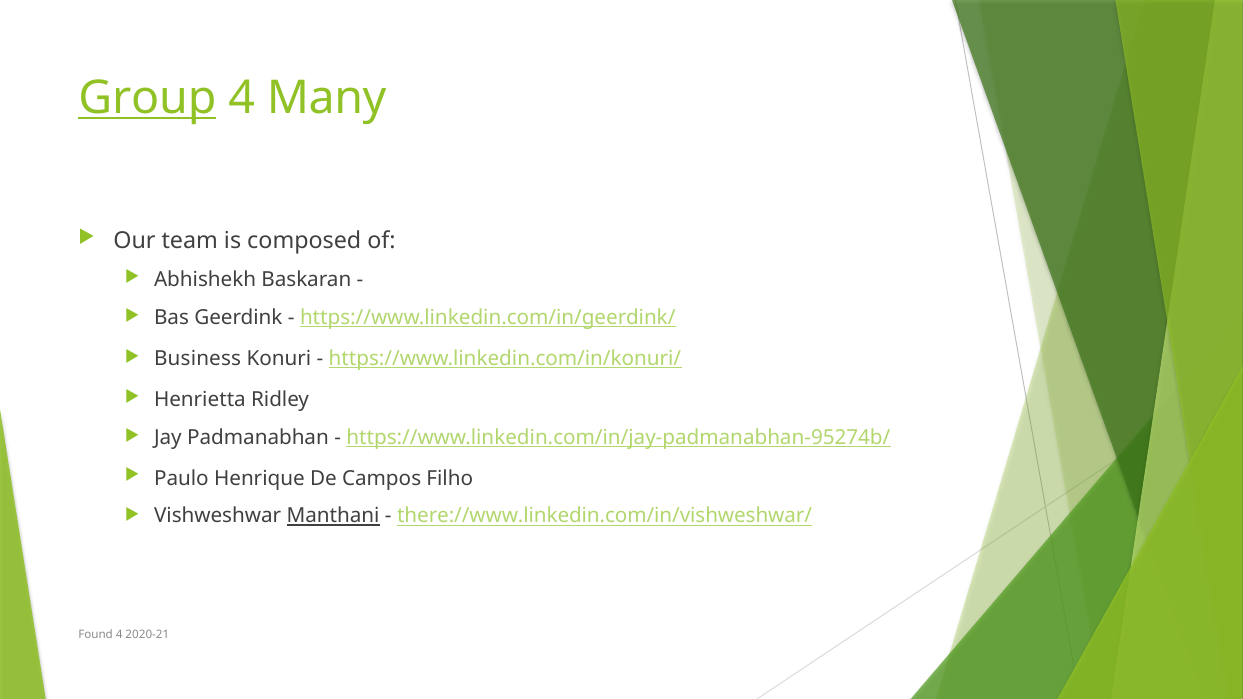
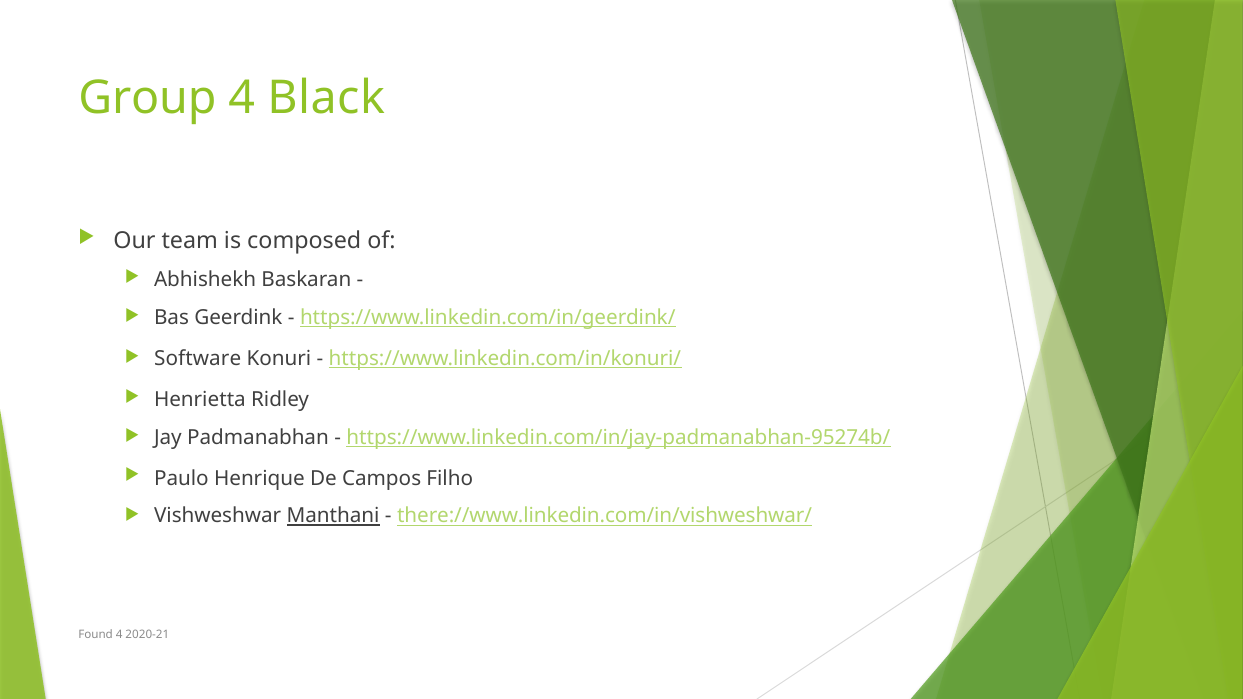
Group underline: present -> none
Many: Many -> Black
Business: Business -> Software
